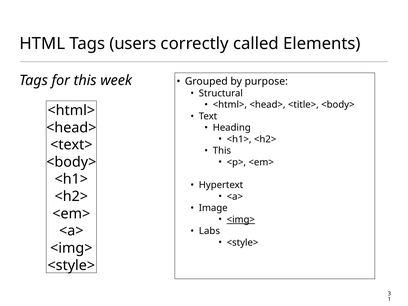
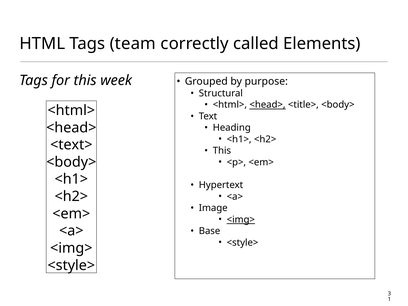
users: users -> team
<head> at (268, 105) underline: none -> present
Labs: Labs -> Base
